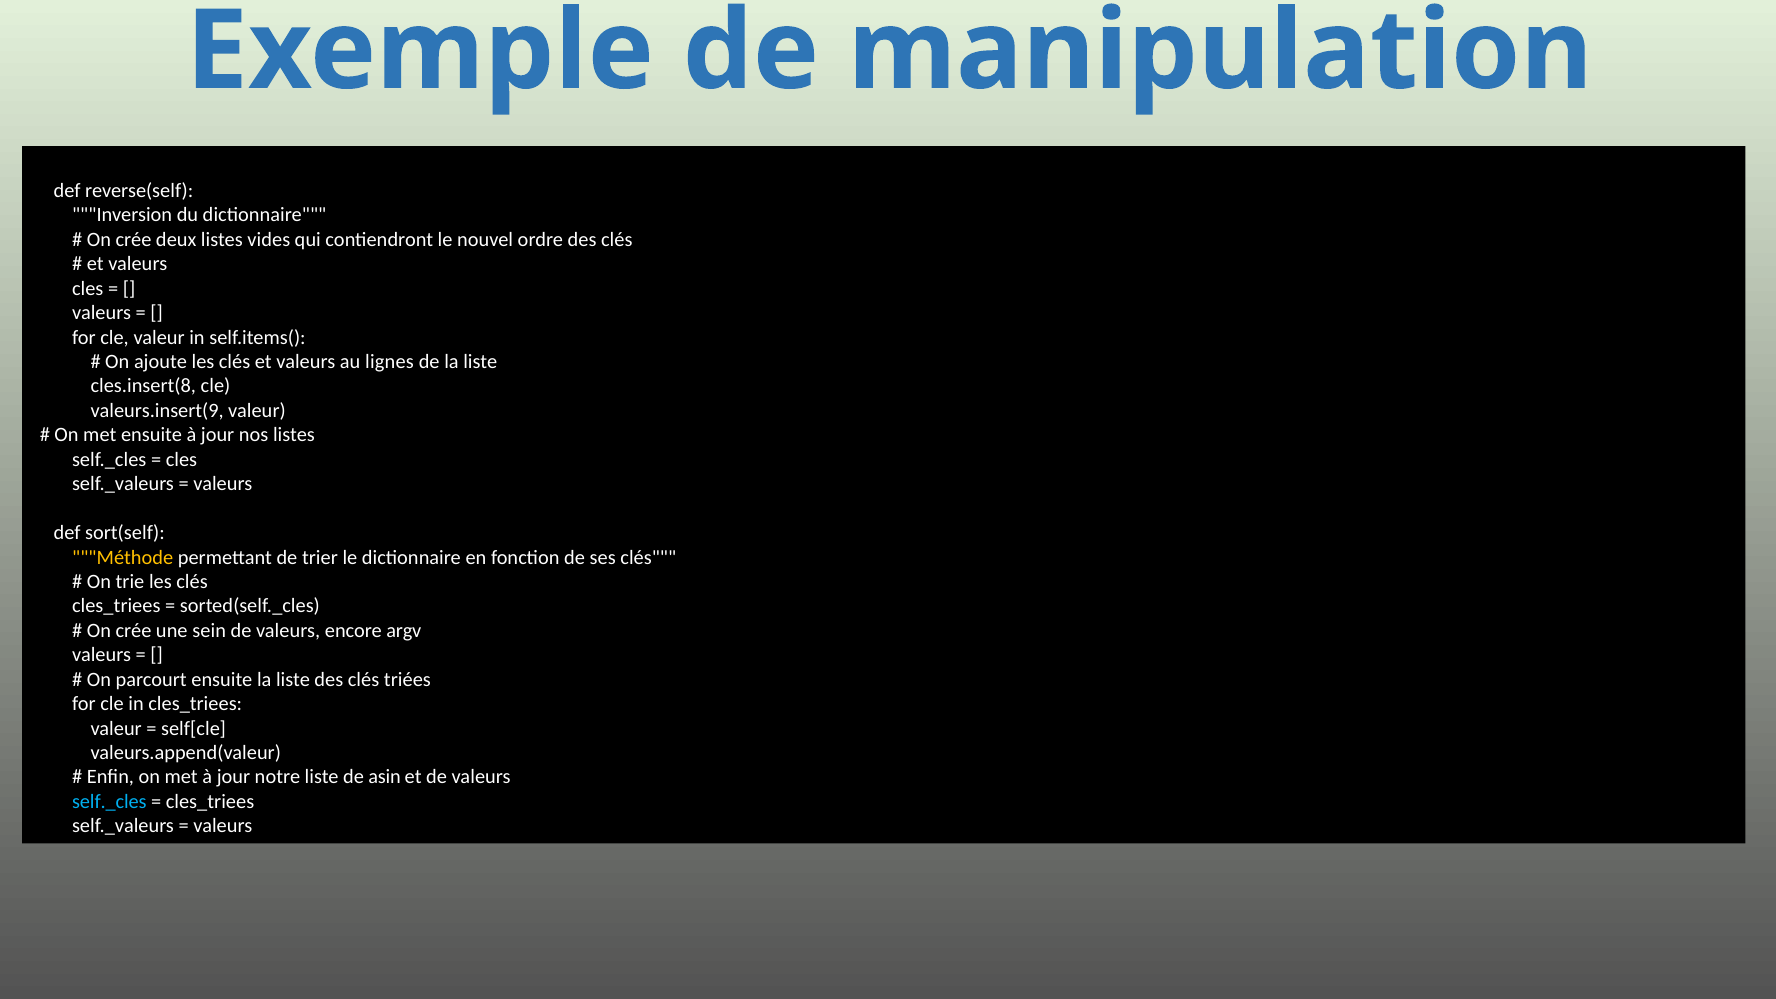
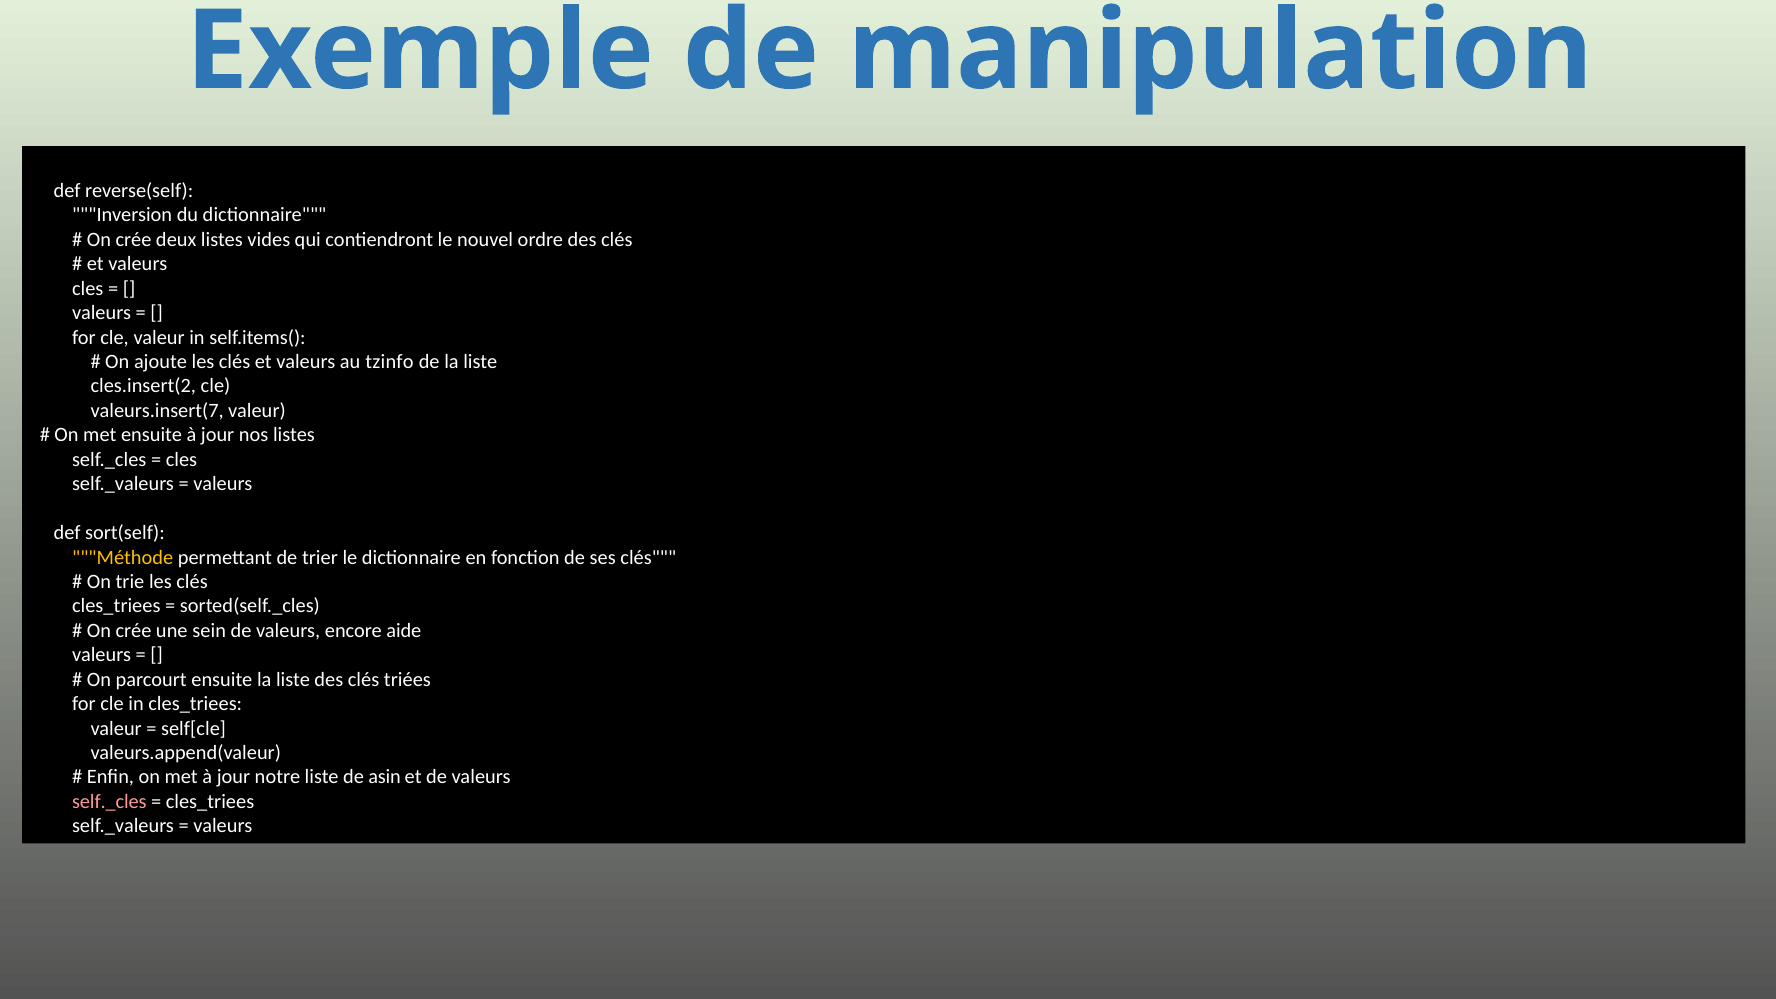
lignes: lignes -> tzinfo
cles.insert(8: cles.insert(8 -> cles.insert(2
valeurs.insert(9: valeurs.insert(9 -> valeurs.insert(7
argv: argv -> aide
self._cles at (109, 802) colour: light blue -> pink
